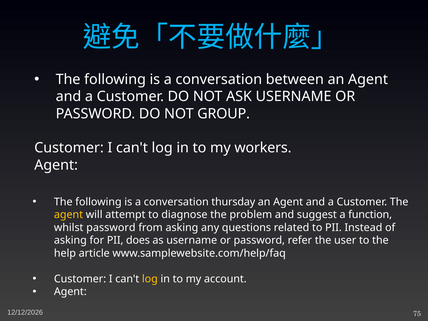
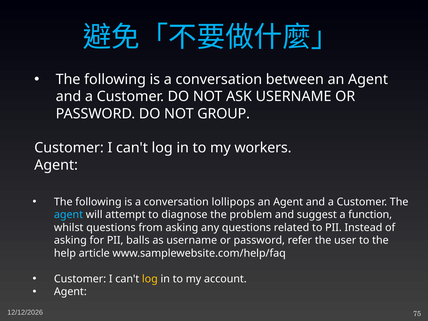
thursday: thursday -> lollipops
agent at (69, 215) colour: yellow -> light blue
whilst password: password -> questions
does: does -> balls
